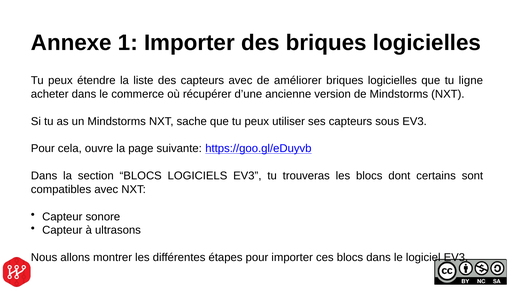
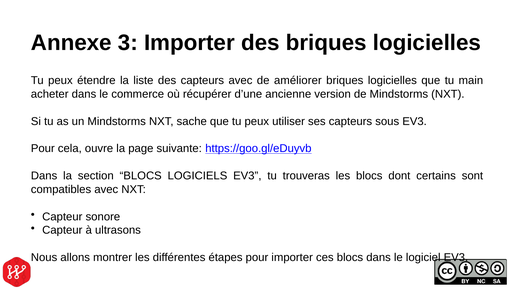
1: 1 -> 3
ligne: ligne -> main
